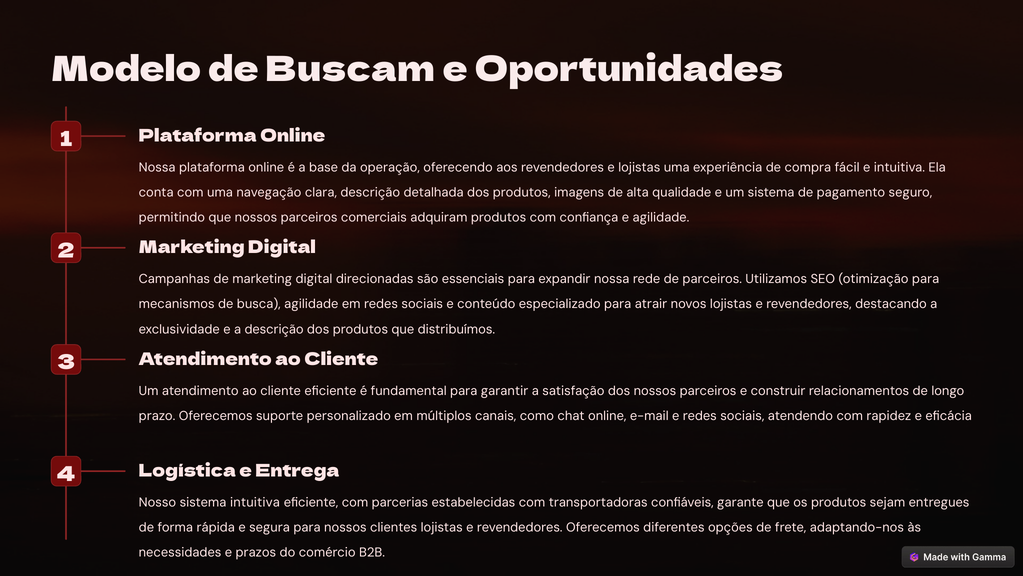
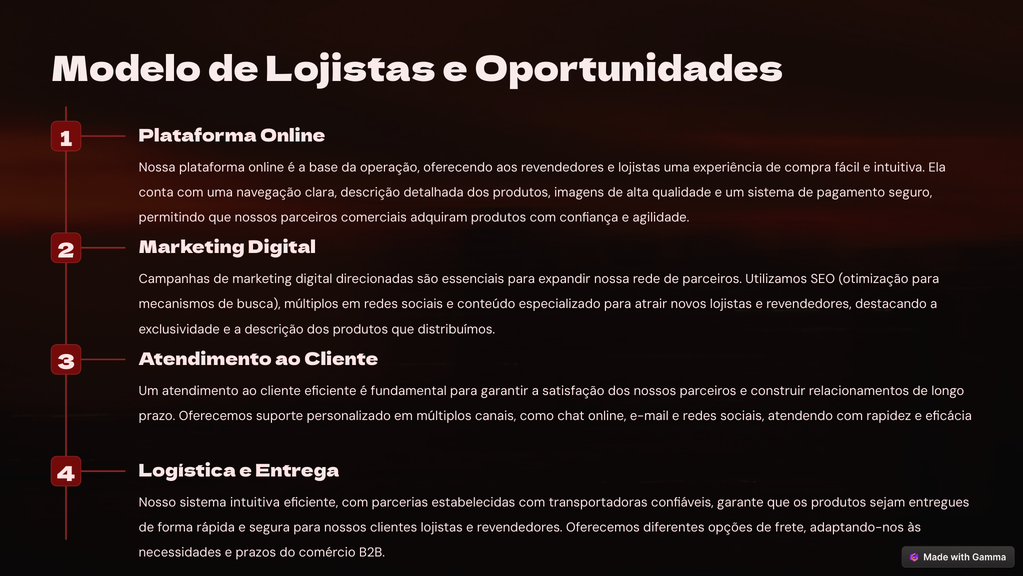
de Buscam: Buscam -> Lojistas
busca agilidade: agilidade -> múltiplos
